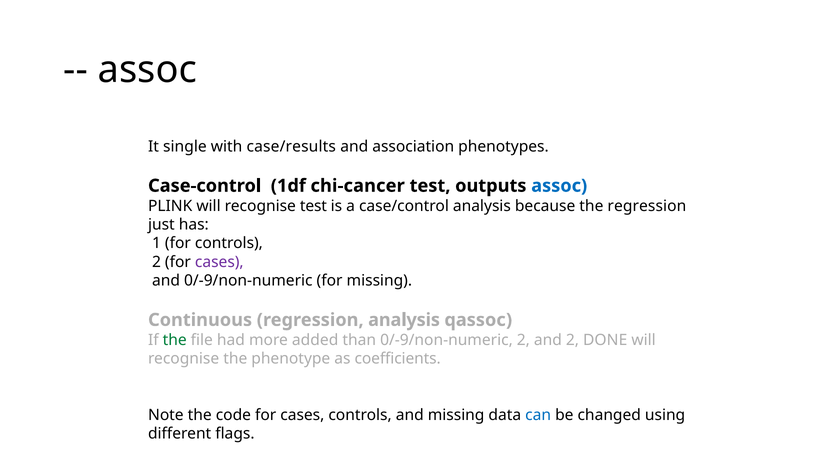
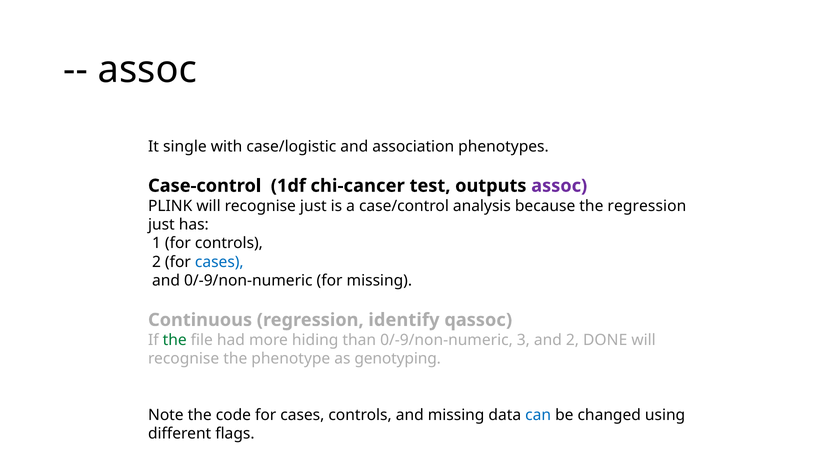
case/results: case/results -> case/logistic
assoc at (559, 186) colour: blue -> purple
recognise test: test -> just
cases at (219, 262) colour: purple -> blue
regression analysis: analysis -> identify
added: added -> hiding
0/-9/non-numeric 2: 2 -> 3
coefficients: coefficients -> genotyping
